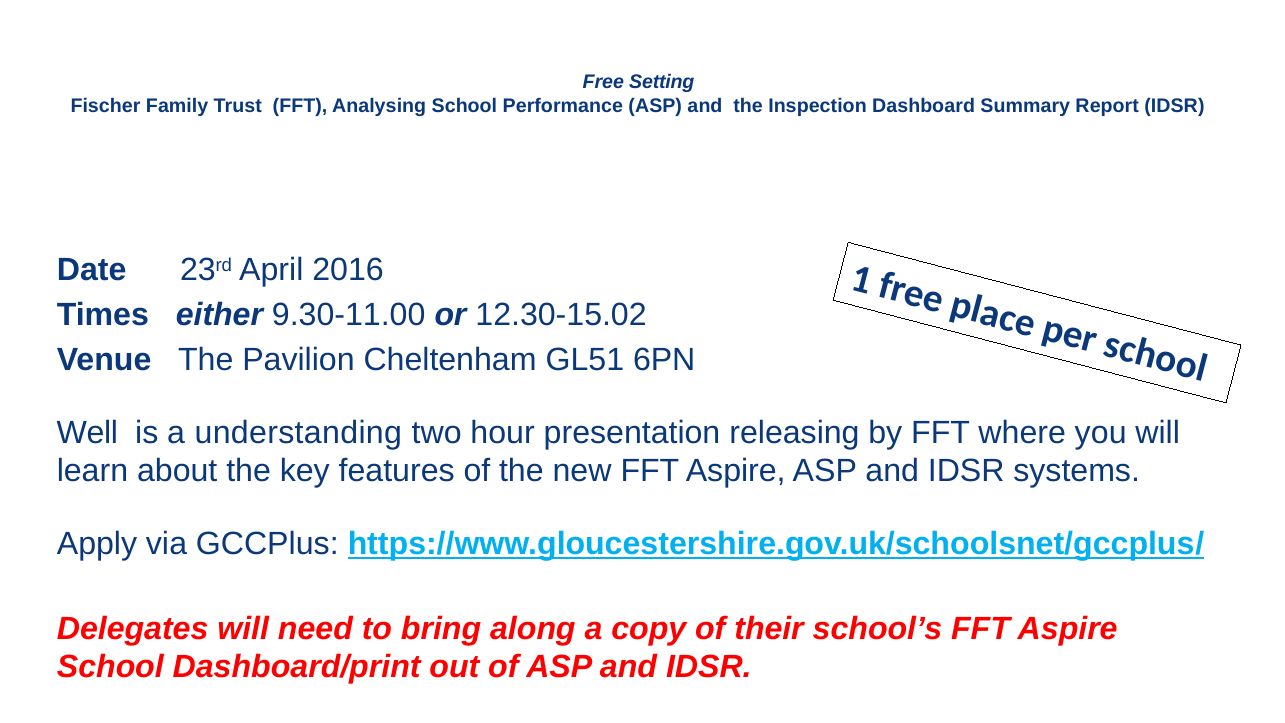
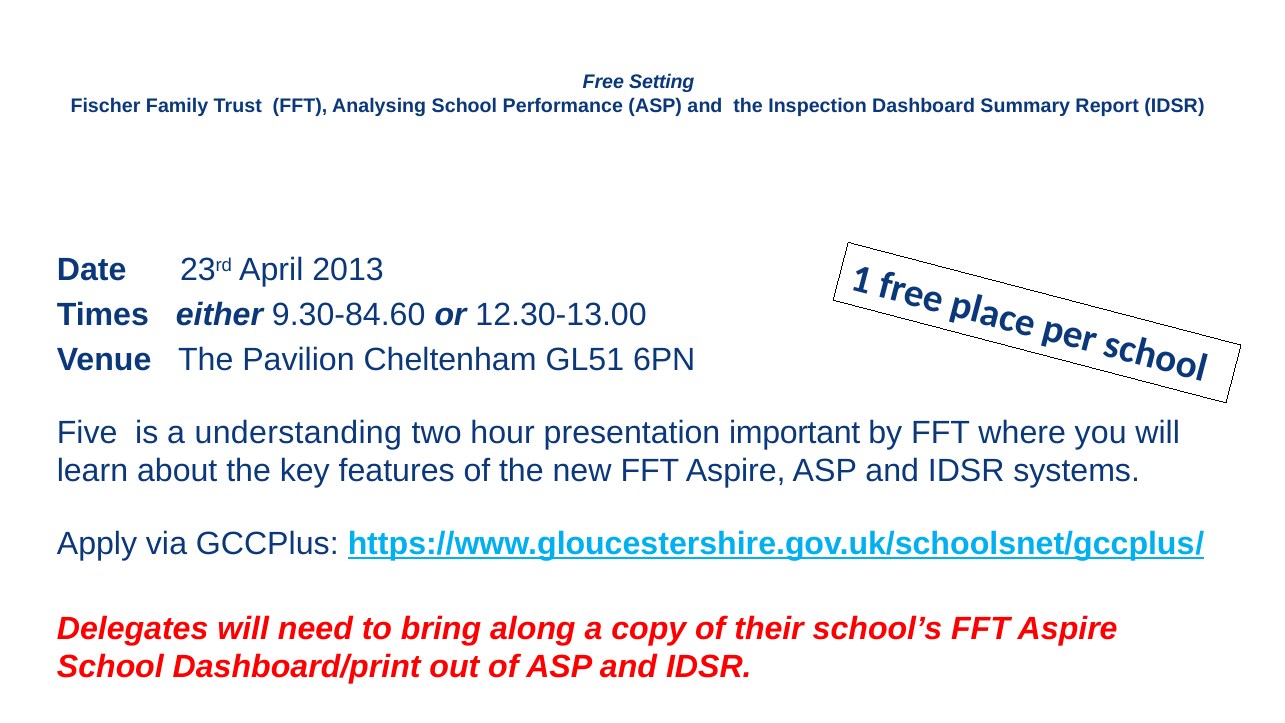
2016: 2016 -> 2013
9.30-11.00: 9.30-11.00 -> 9.30-84.60
12.30-15.02: 12.30-15.02 -> 12.30-13.00
Well: Well -> Five
releasing: releasing -> important
